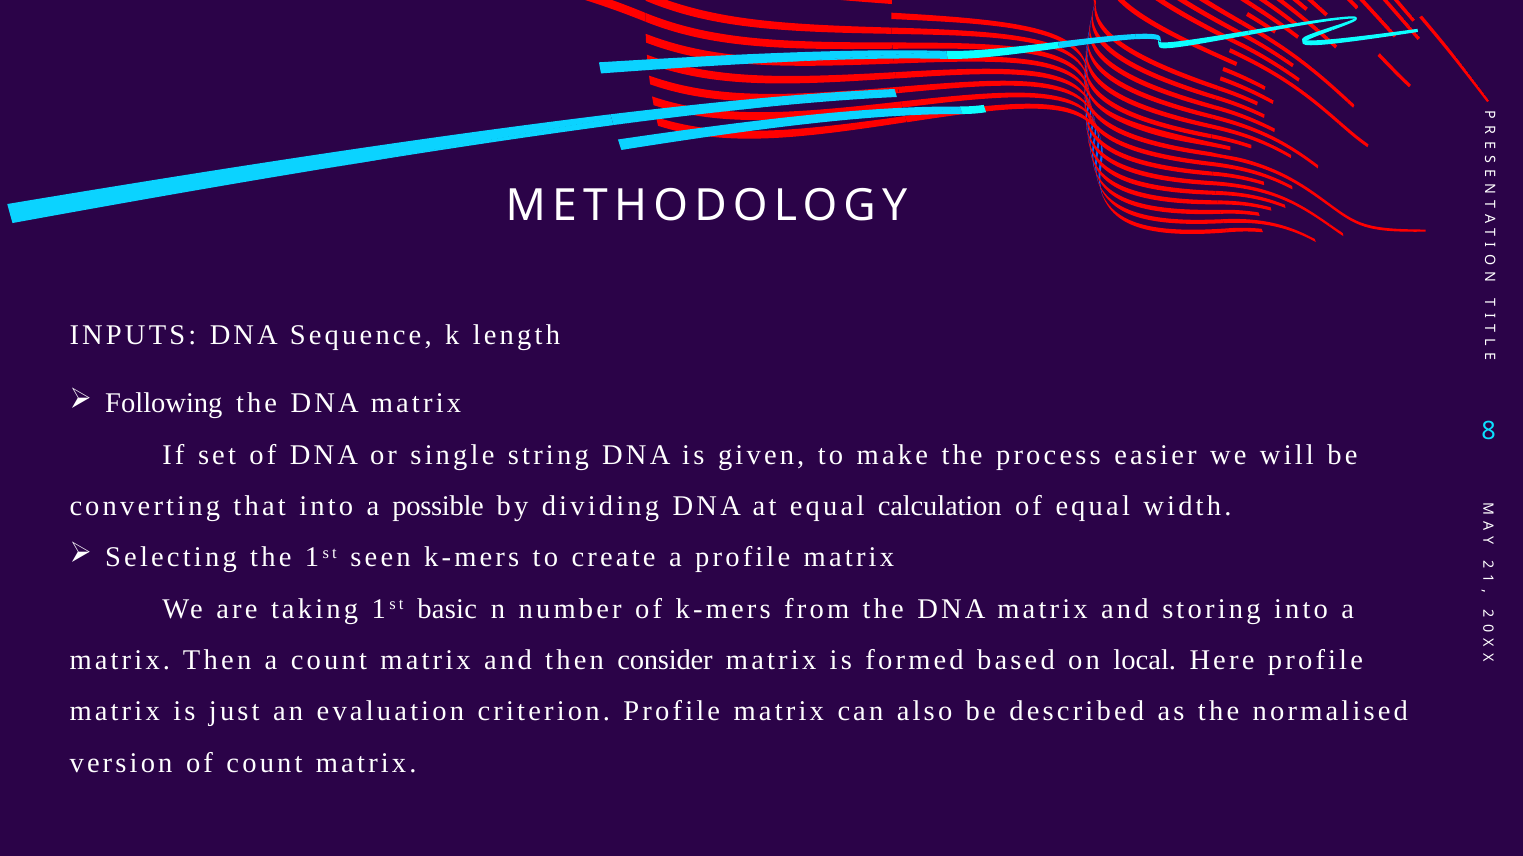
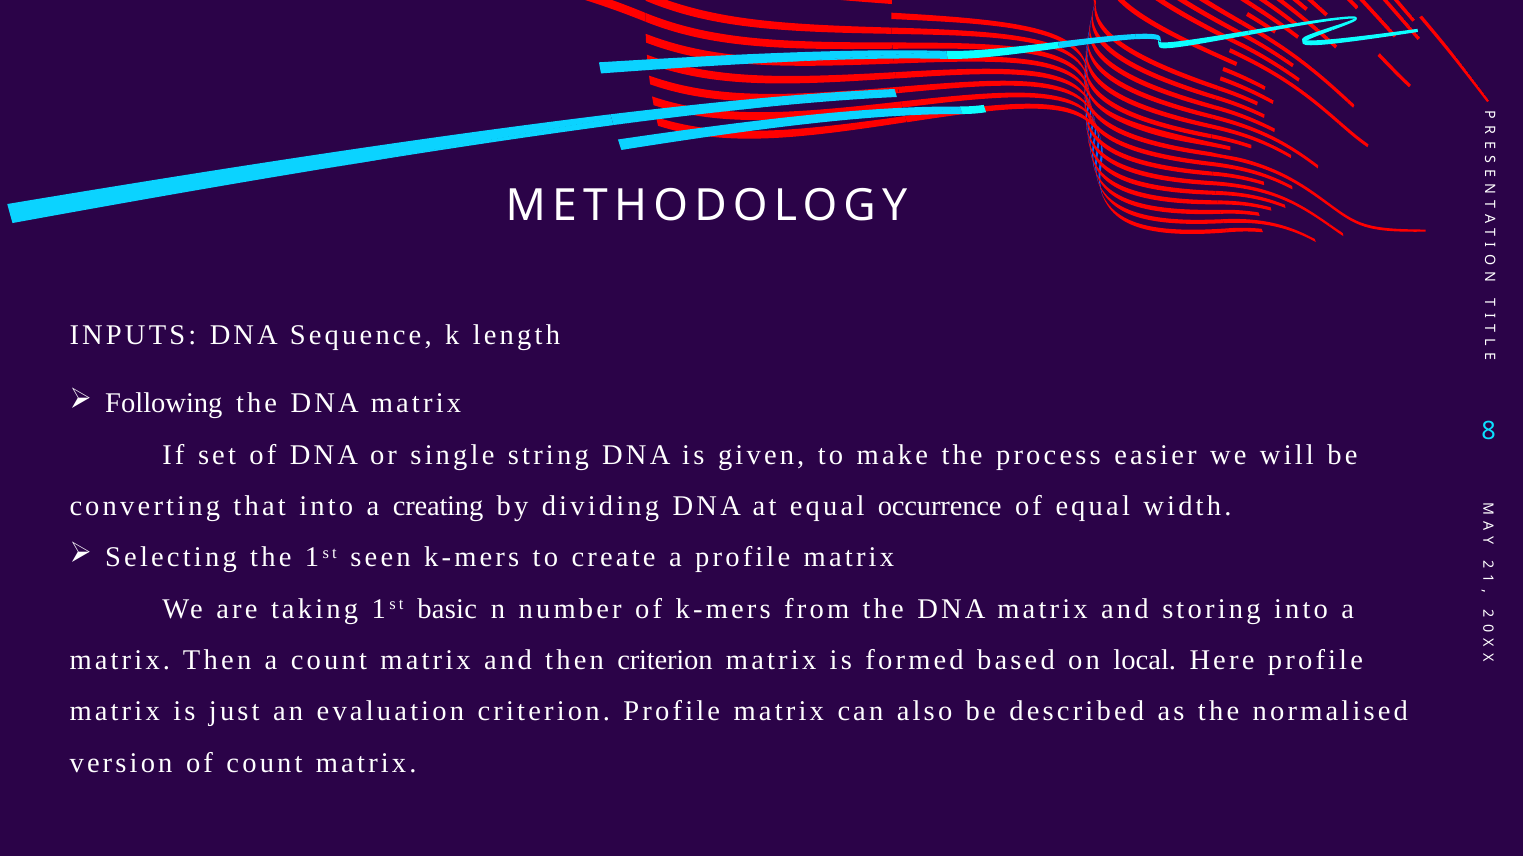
possible: possible -> creating
calculation: calculation -> occurrence
then consider: consider -> criterion
